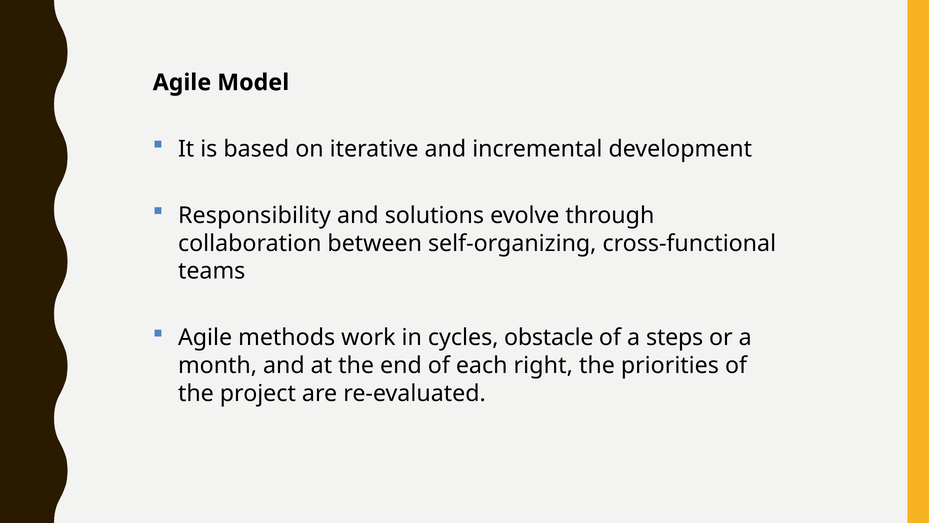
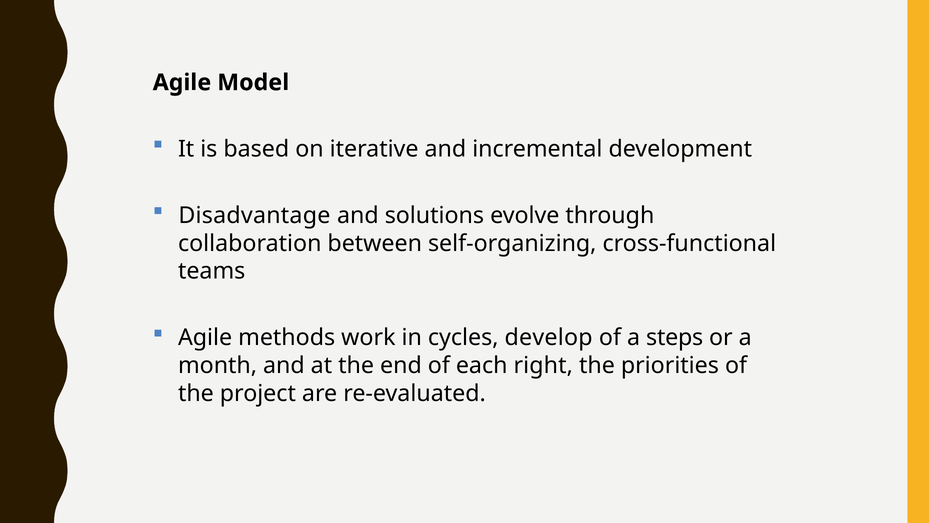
Responsibility: Responsibility -> Disadvantage
obstacle: obstacle -> develop
